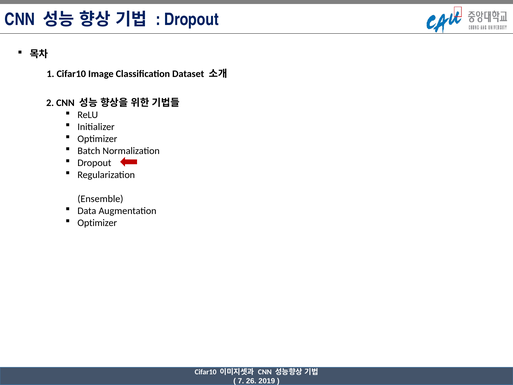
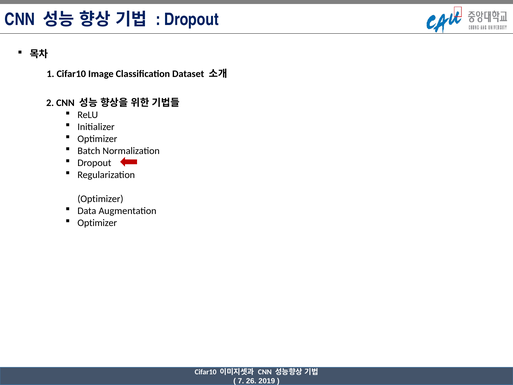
Ensemble at (100, 199): Ensemble -> Optimizer
